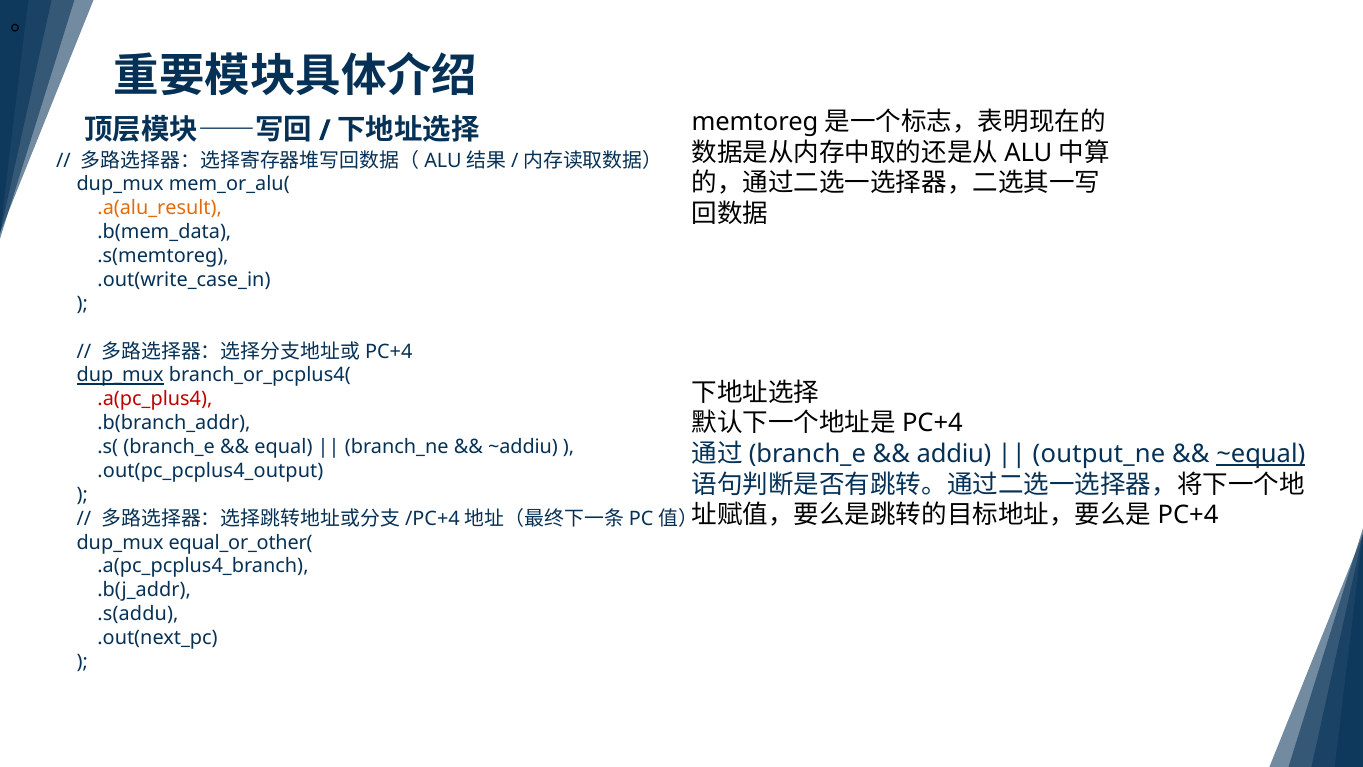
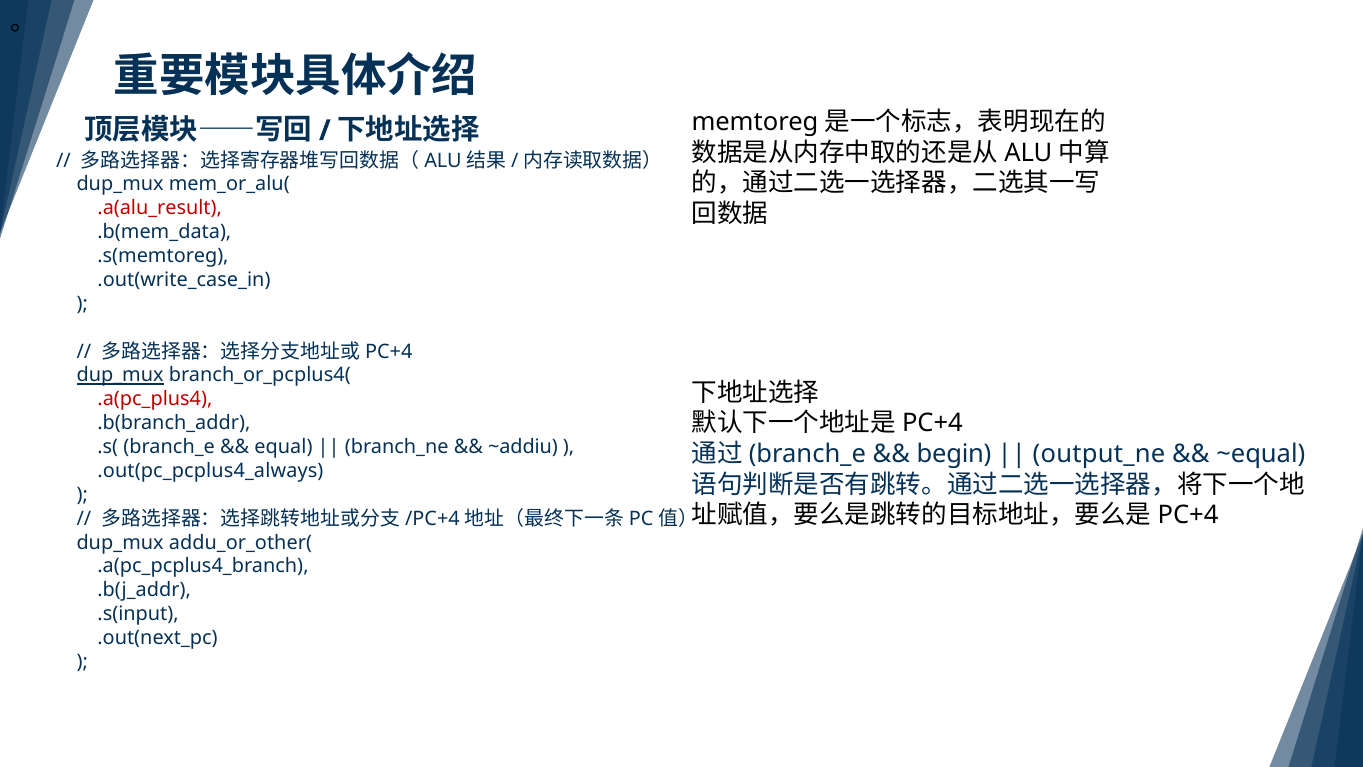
.a(alu_result colour: orange -> red
addiu: addiu -> begin
~equal underline: present -> none
.out(pc_pcplus4_output: .out(pc_pcplus4_output -> .out(pc_pcplus4_always
equal_or_other(: equal_or_other( -> addu_or_other(
.s(addu: .s(addu -> .s(input
